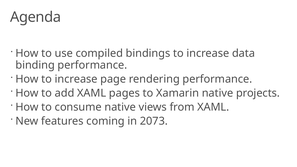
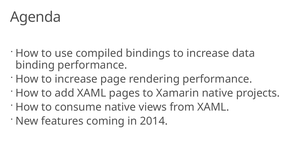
2073: 2073 -> 2014
